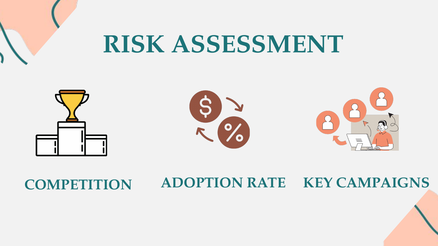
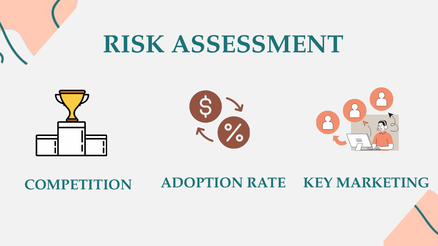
CAMPAIGNS: CAMPAIGNS -> MARKETING
